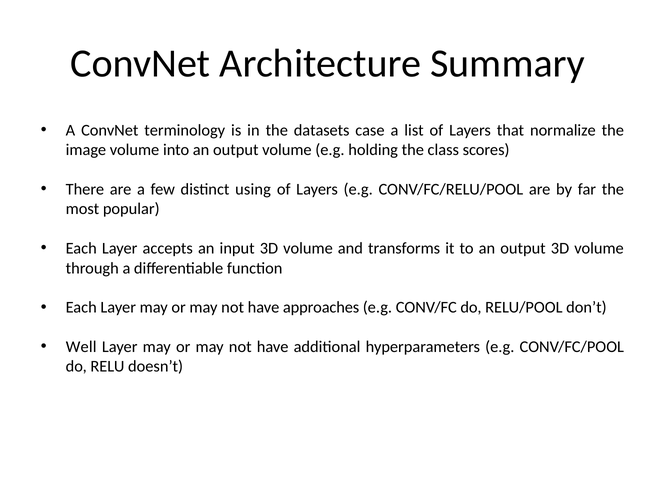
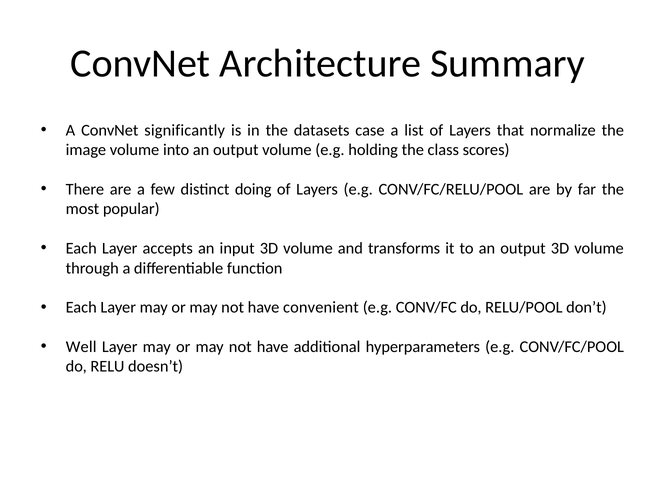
terminology: terminology -> significantly
using: using -> doing
approaches: approaches -> convenient
